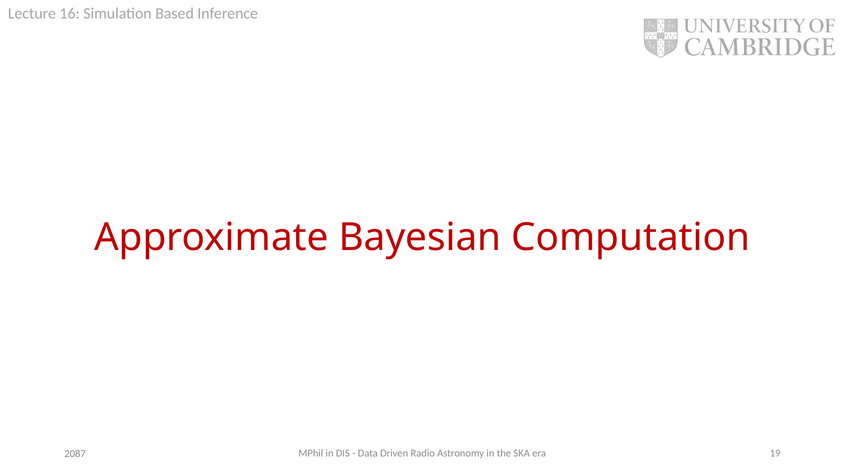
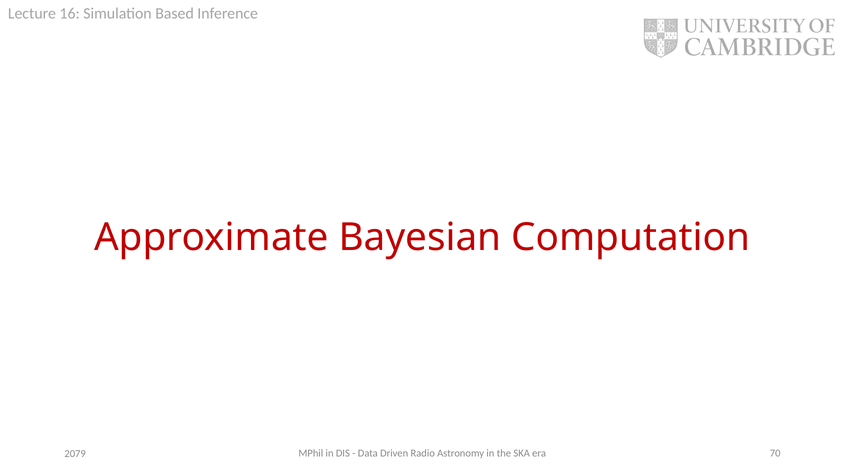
19: 19 -> 70
2087: 2087 -> 2079
